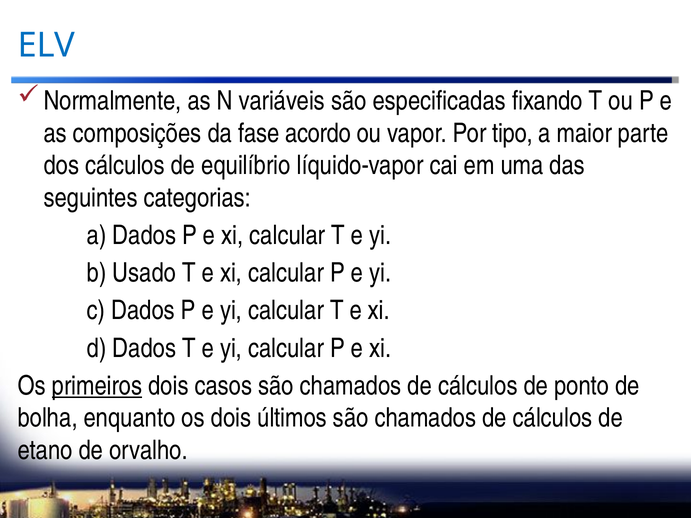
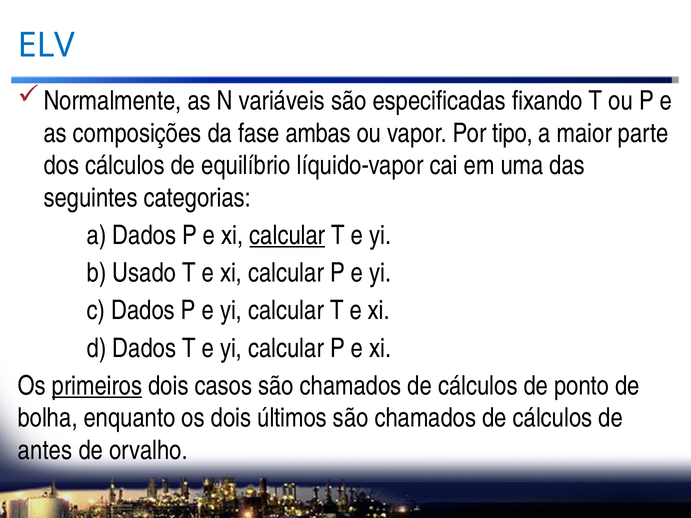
acordo: acordo -> ambas
calcular at (287, 235) underline: none -> present
etano: etano -> antes
